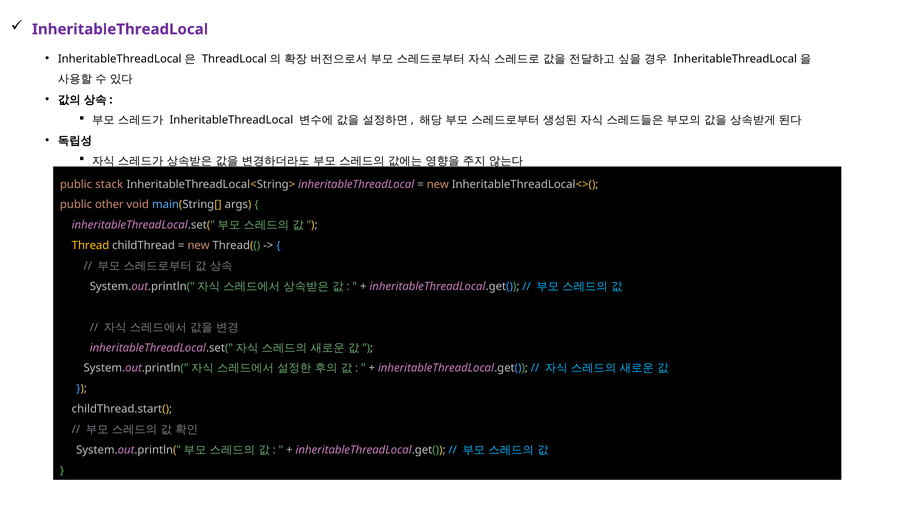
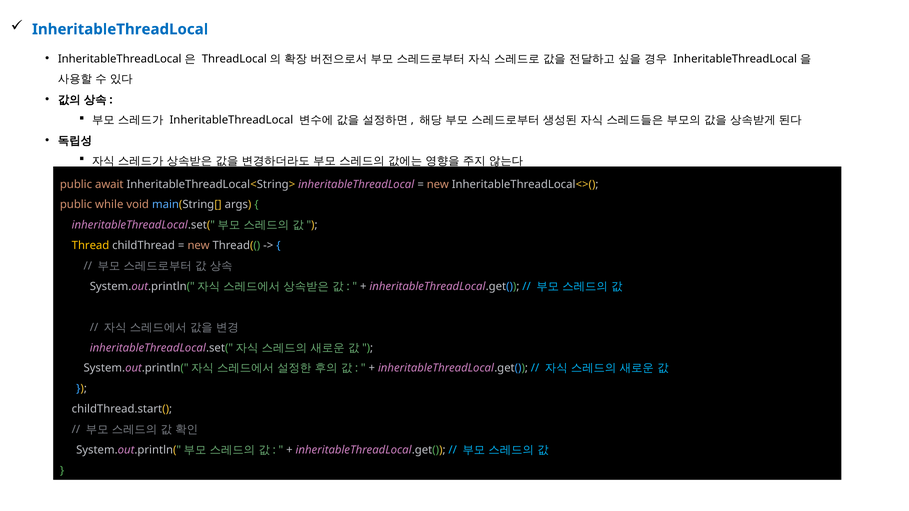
InheritableThreadLocal at (120, 29) colour: purple -> blue
stack: stack -> await
other: other -> while
